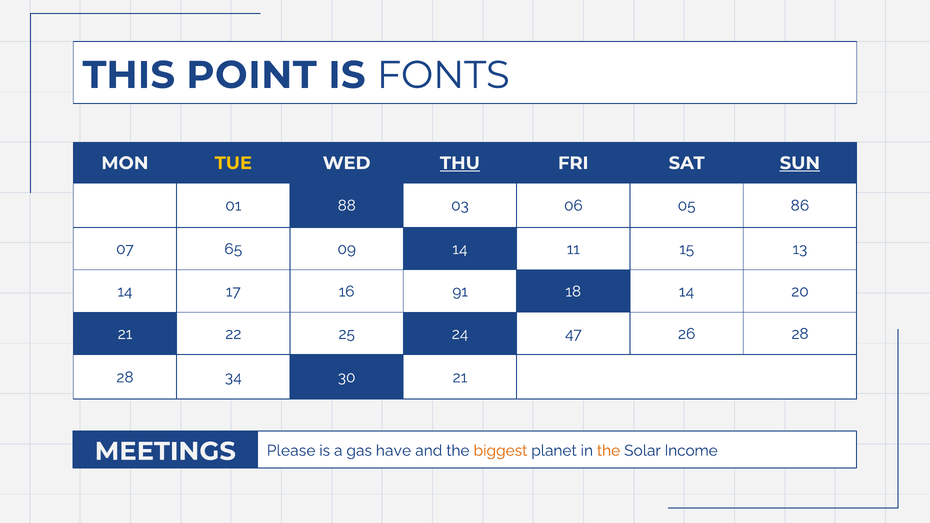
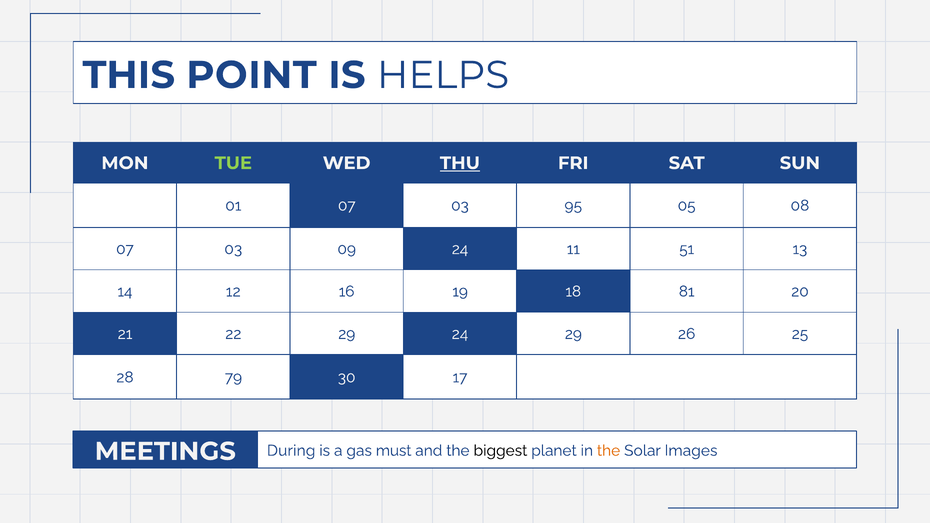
FONTS: FONTS -> HELPS
TUE colour: yellow -> light green
SUN underline: present -> none
01 88: 88 -> 07
06: 06 -> 95
86: 86 -> 08
65 at (233, 249): 65 -> 03
09 14: 14 -> 24
15: 15 -> 51
17: 17 -> 12
91: 91 -> 19
18 14: 14 -> 81
22 25: 25 -> 29
24 47: 47 -> 29
26 28: 28 -> 25
34: 34 -> 79
30 21: 21 -> 17
Please: Please -> During
have: have -> must
biggest colour: orange -> black
Income: Income -> Images
